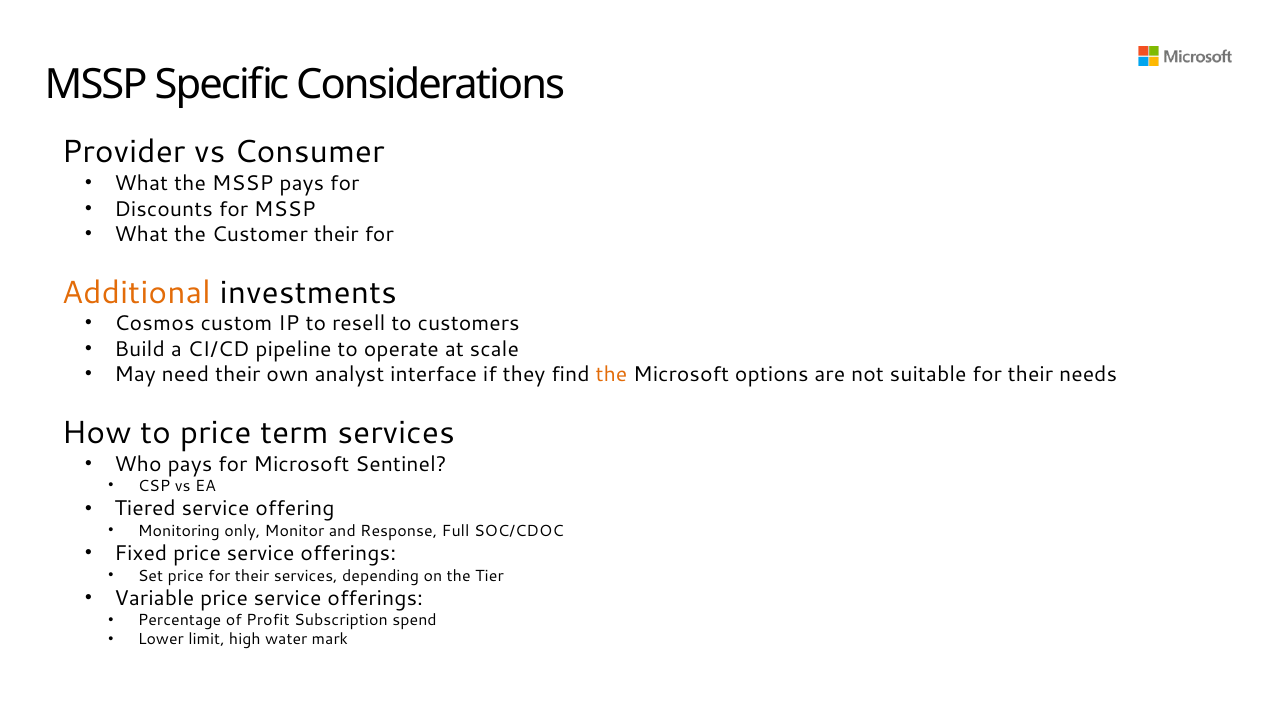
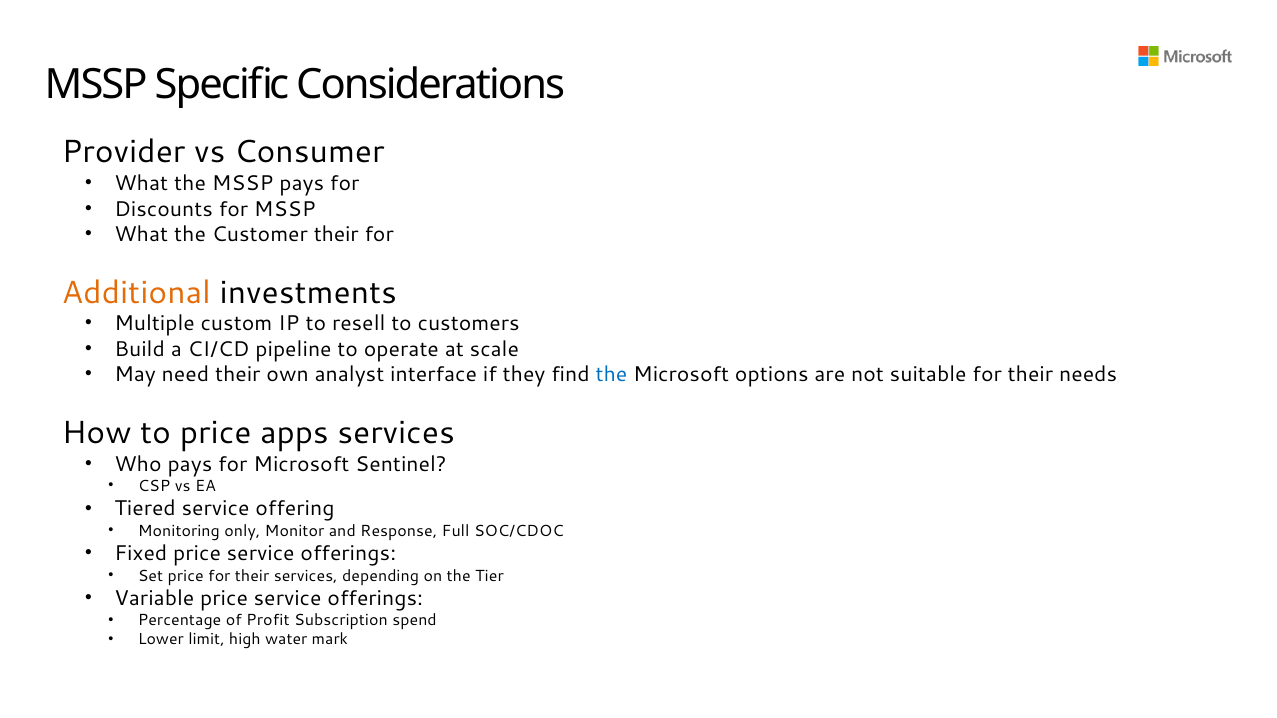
Cosmos: Cosmos -> Multiple
the at (611, 375) colour: orange -> blue
term: term -> apps
